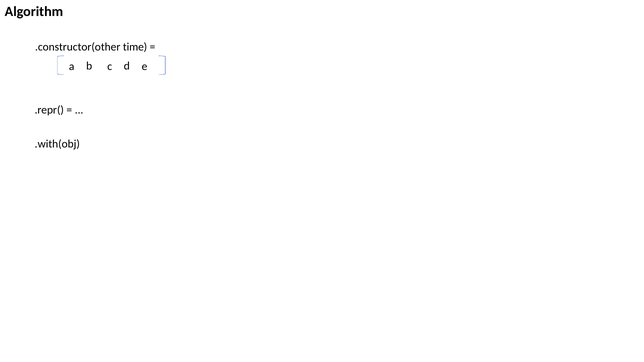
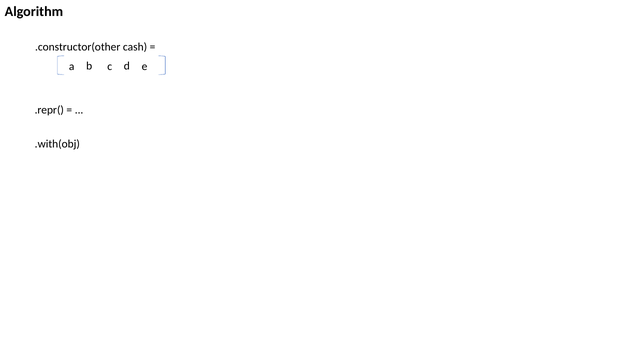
time: time -> cash
